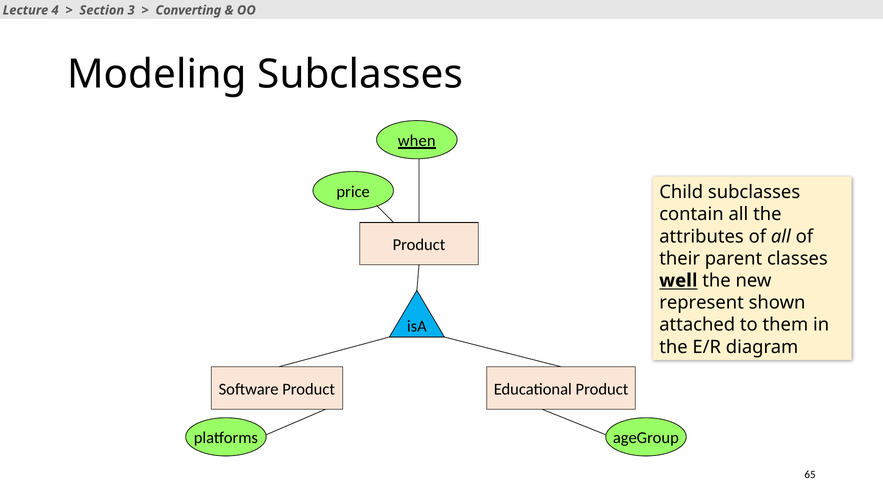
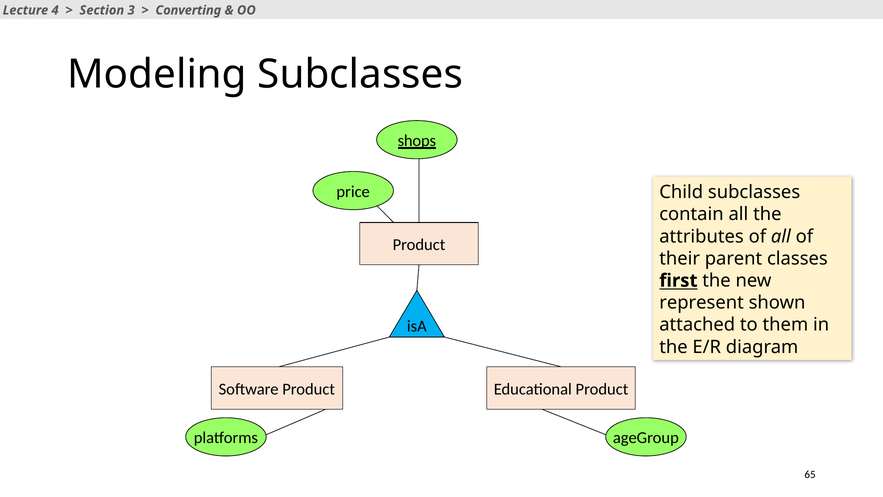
when: when -> shops
well: well -> first
